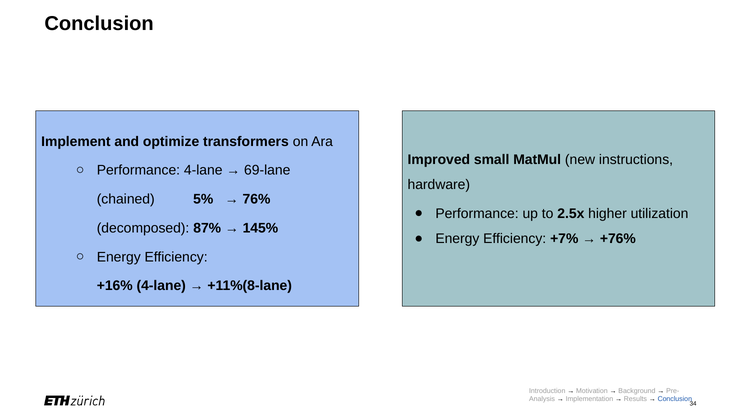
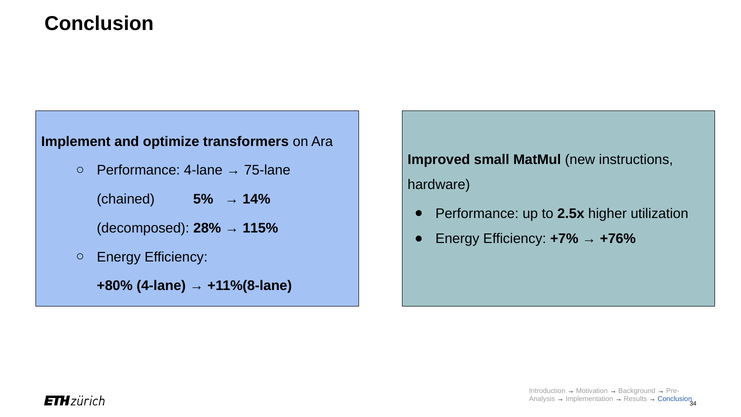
69-lane: 69-lane -> 75-lane
76%: 76% -> 14%
87%: 87% -> 28%
145%: 145% -> 115%
+16%: +16% -> +80%
